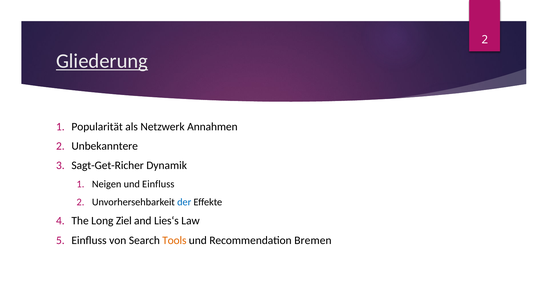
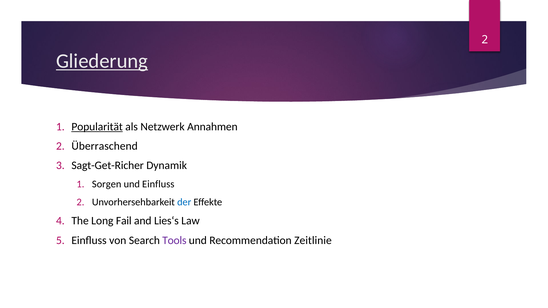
Popularität underline: none -> present
Unbekanntere: Unbekanntere -> Überraschend
Neigen: Neigen -> Sorgen
Ziel: Ziel -> Fail
Tools colour: orange -> purple
Bremen: Bremen -> Zeitlinie
